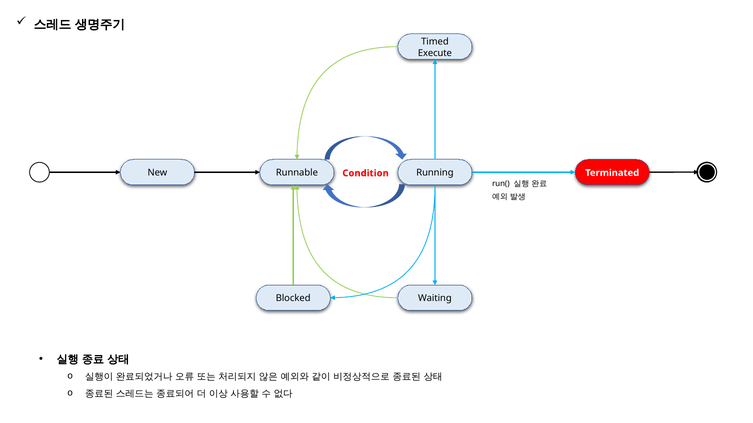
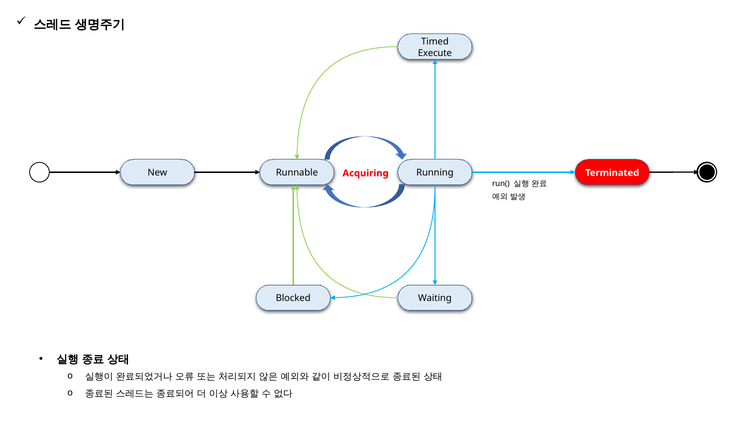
Condition: Condition -> Acquiring
